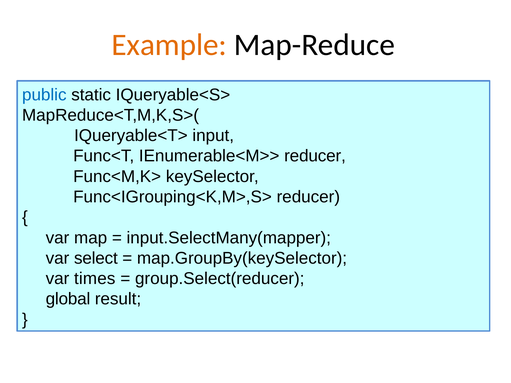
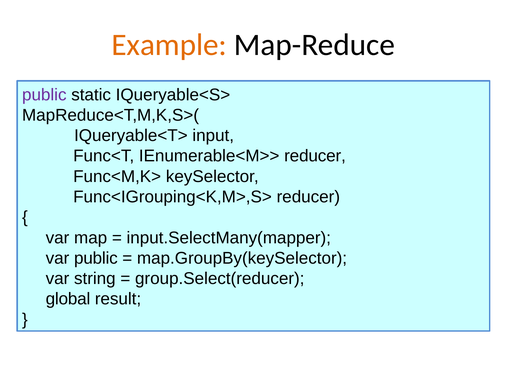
public at (44, 95) colour: blue -> purple
var select: select -> public
times: times -> string
